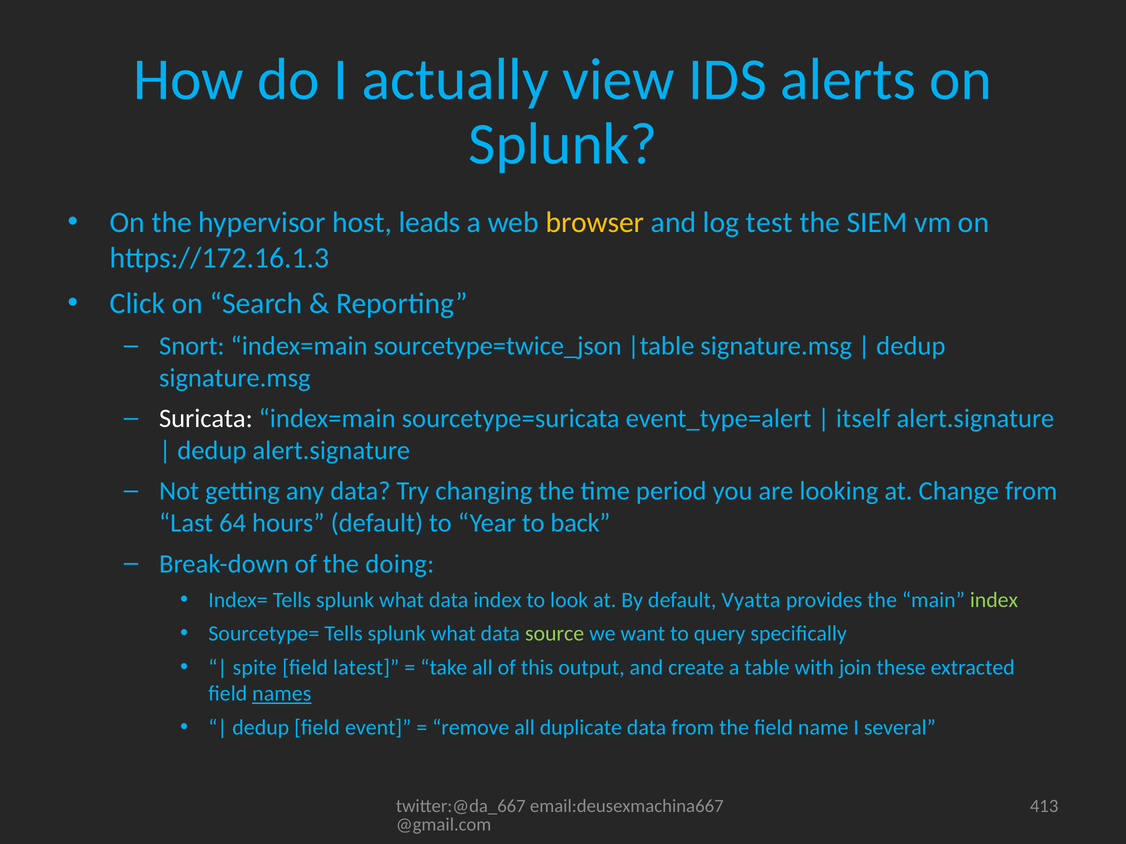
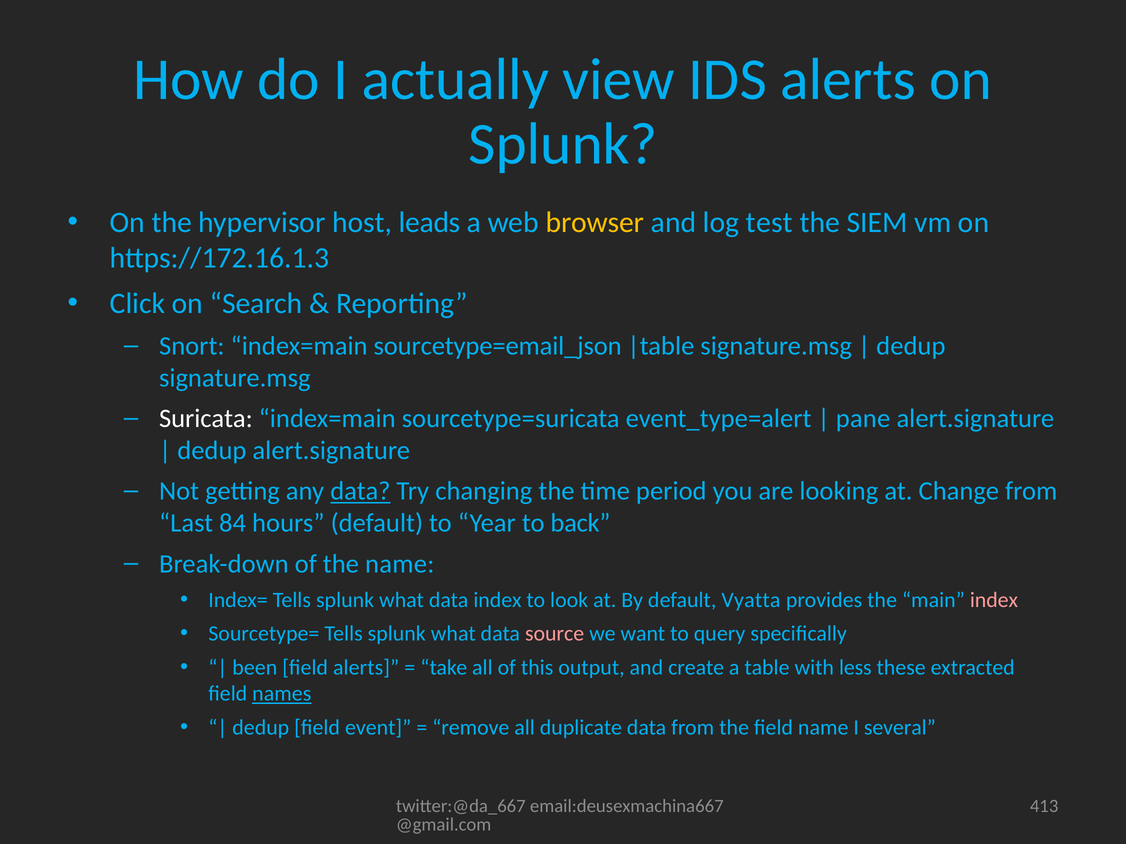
sourcetype=twice_json: sourcetype=twice_json -> sourcetype=email_json
itself: itself -> pane
data at (360, 491) underline: none -> present
64: 64 -> 84
the doing: doing -> name
index at (994, 600) colour: light green -> pink
source colour: light green -> pink
spite: spite -> been
field latest: latest -> alerts
join: join -> less
